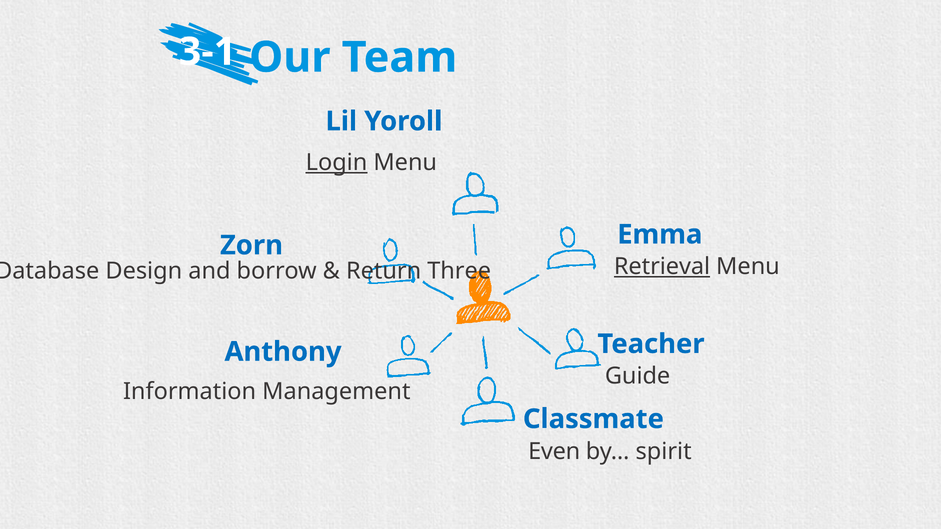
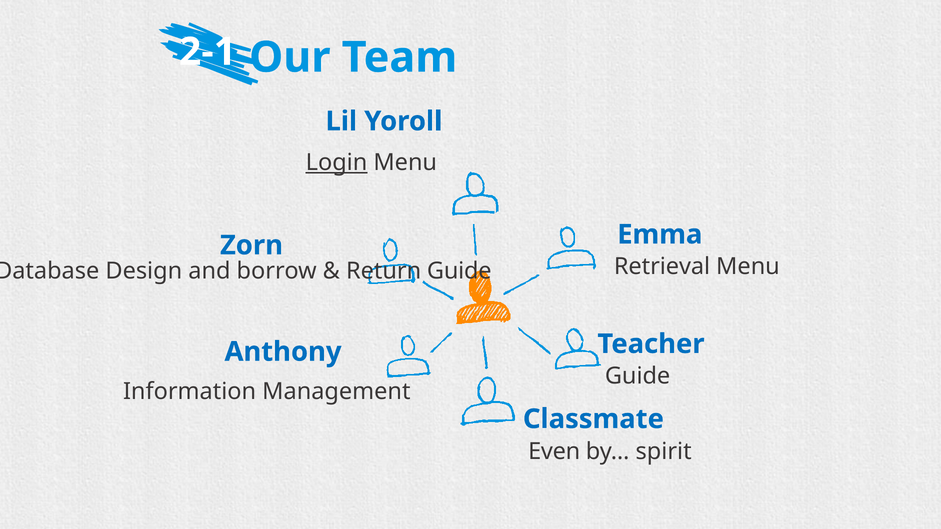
3-1: 3-1 -> 2-1
Retrieval underline: present -> none
Return Three: Three -> Guide
